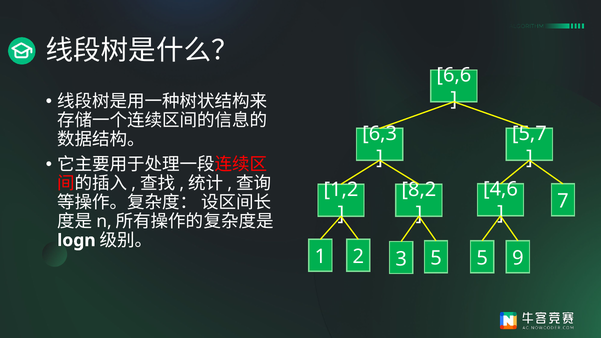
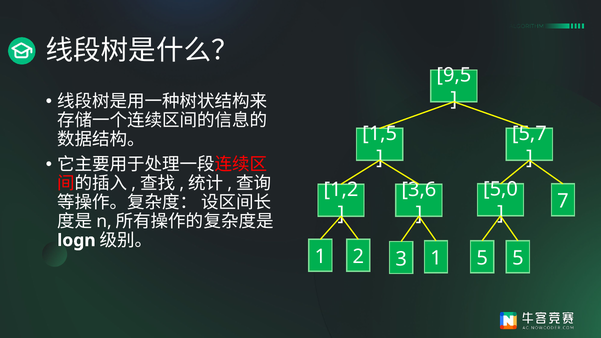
6,6: 6,6 -> 9,5
6,3: 6,3 -> 1,5
4,6: 4,6 -> 5,0
8,2: 8,2 -> 3,6
5 9: 9 -> 5
3 5: 5 -> 1
